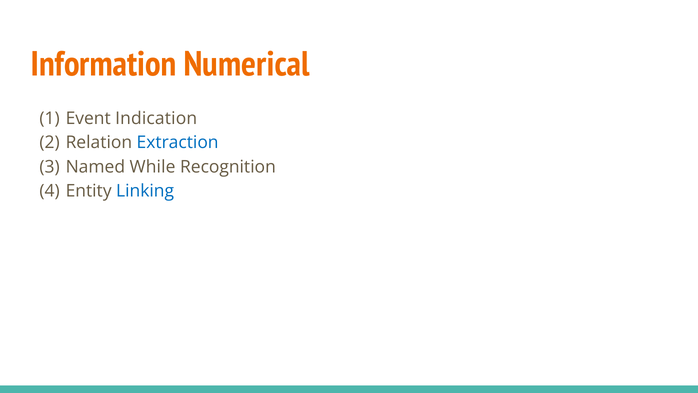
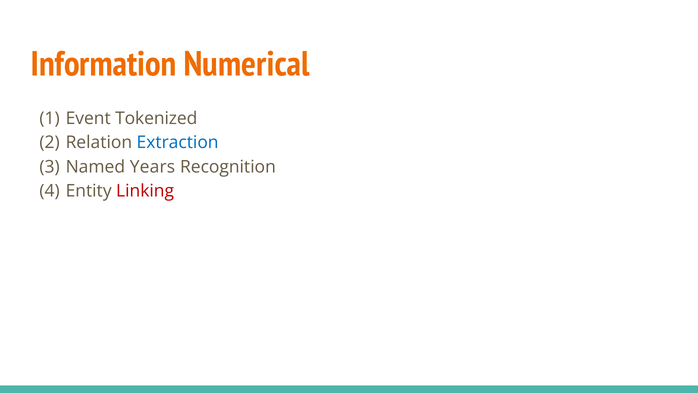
Indication: Indication -> Tokenized
While: While -> Years
Linking colour: blue -> red
